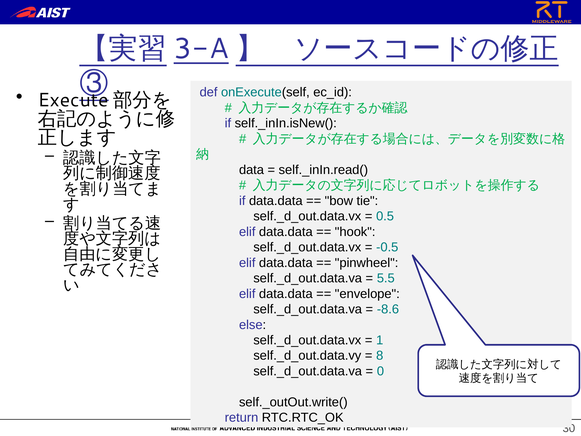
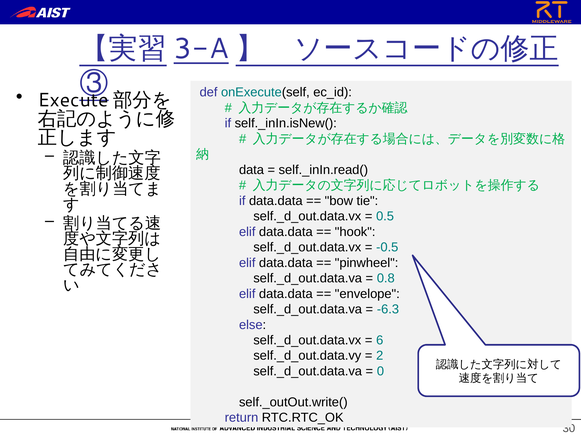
5.5: 5.5 -> 0.8
-8.6: -8.6 -> -6.3
1: 1 -> 6
8: 8 -> 2
